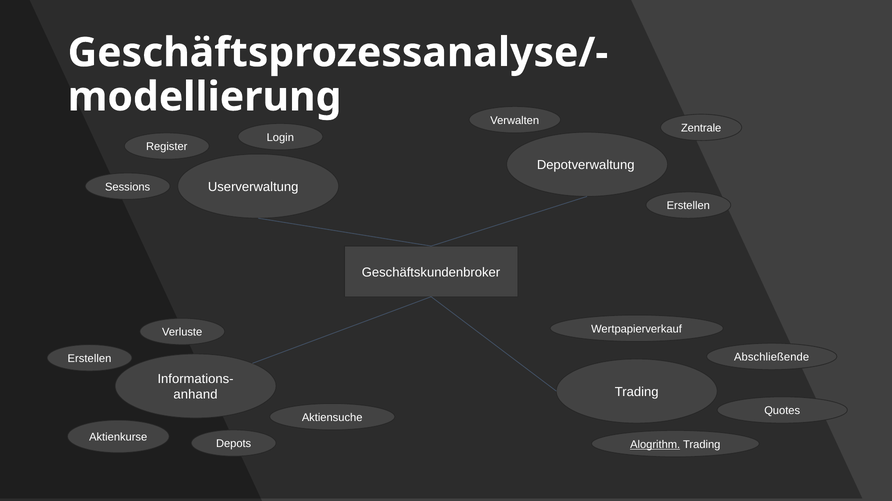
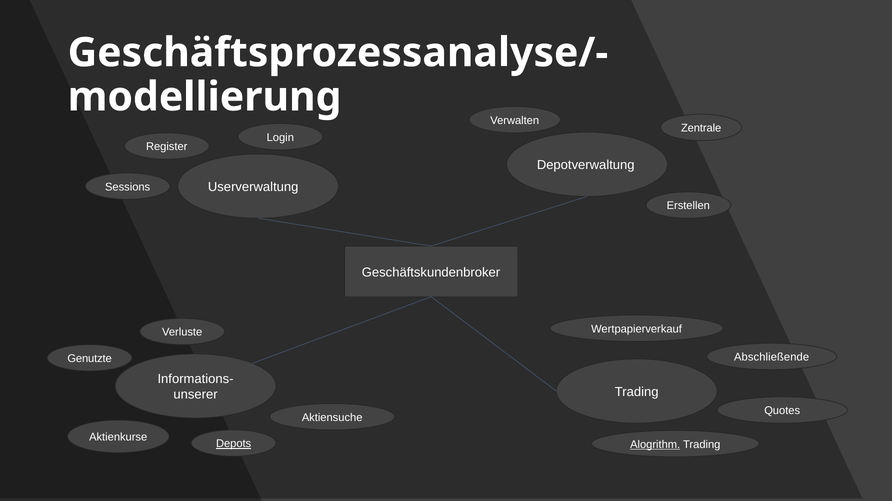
Erstellen at (89, 359): Erstellen -> Genutzte
anhand: anhand -> unserer
Depots underline: none -> present
